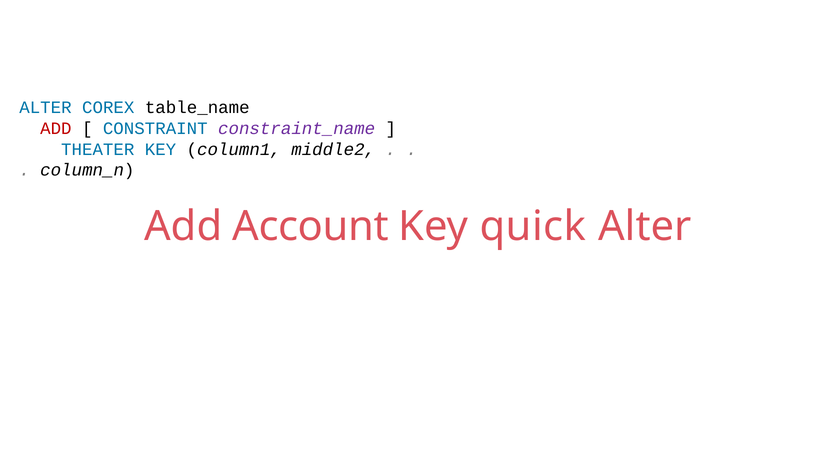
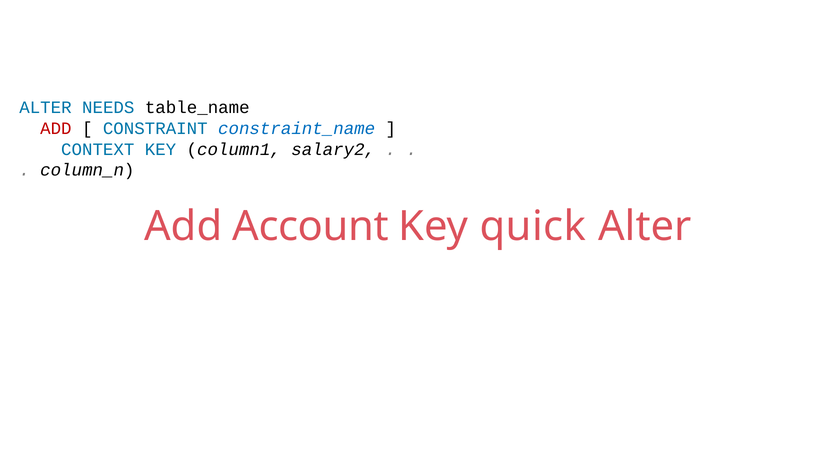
COREX: COREX -> NEEDS
constraint_name colour: purple -> blue
THEATER: THEATER -> CONTEXT
middle2: middle2 -> salary2
